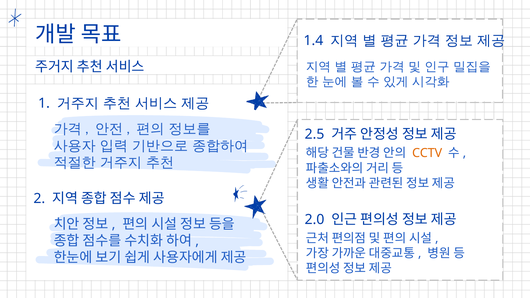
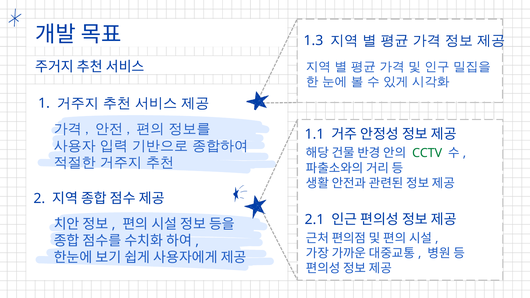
1.4: 1.4 -> 1.3
2.5: 2.5 -> 1.1
CCTV colour: orange -> green
2.0: 2.0 -> 2.1
